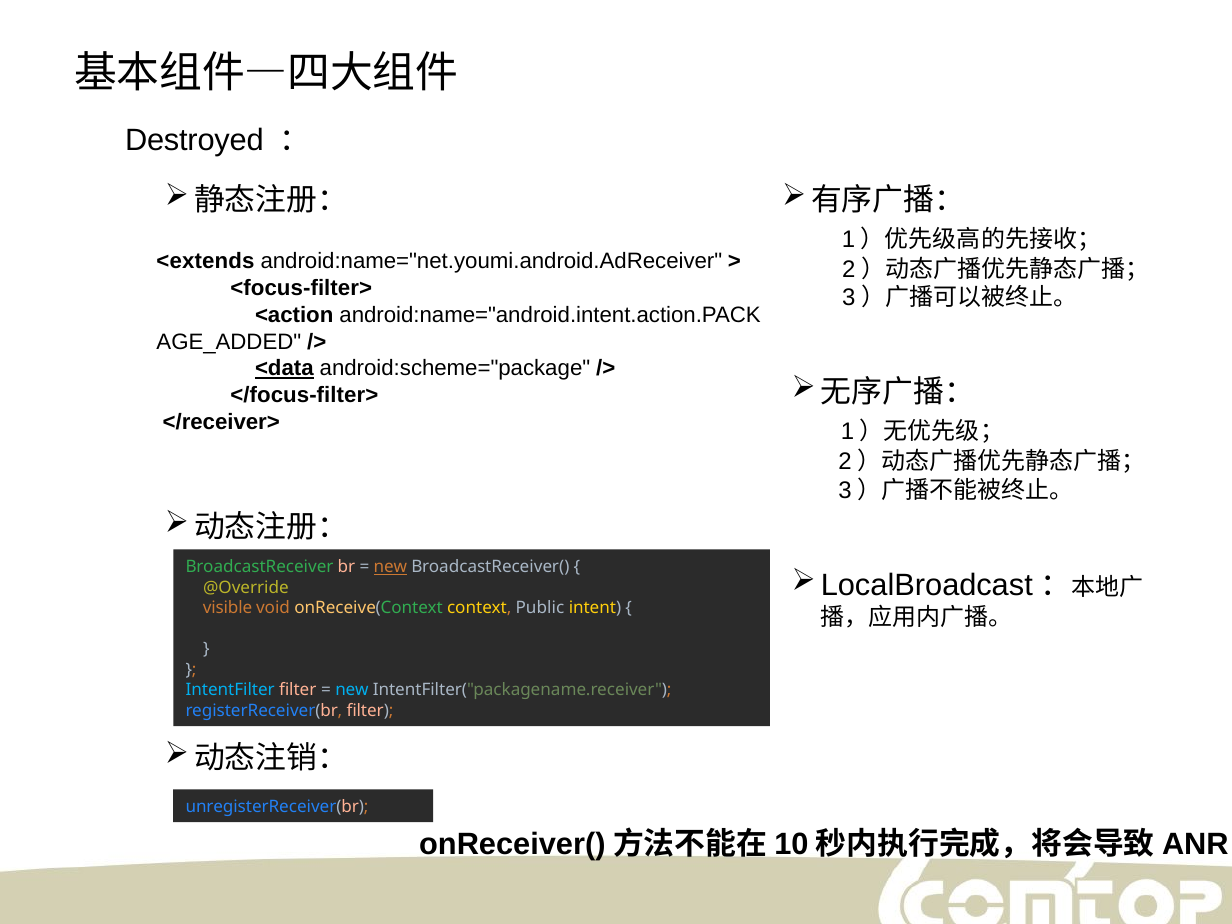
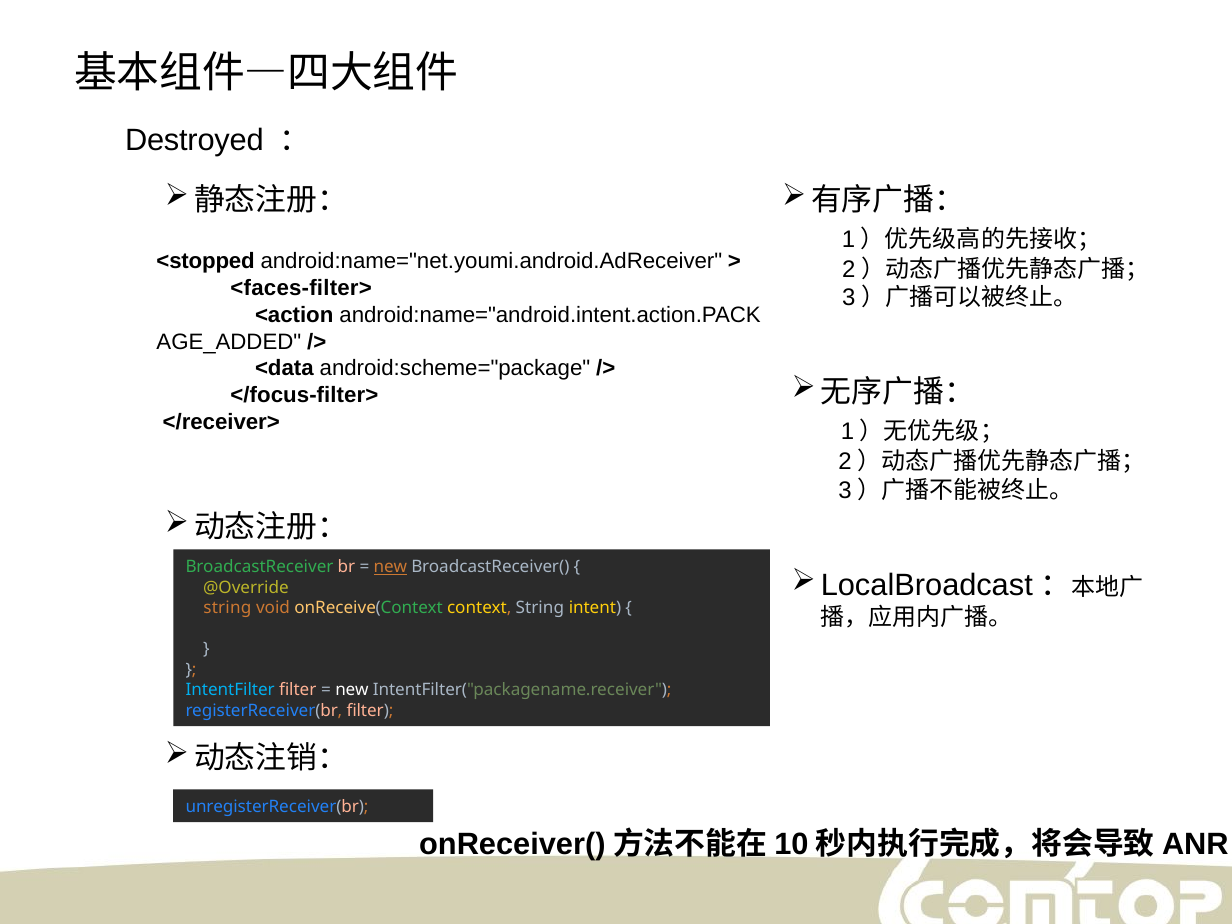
<extends: <extends -> <stopped
<focus-filter>: <focus-filter> -> <faces-filter>
<data underline: present -> none
visible at (228, 608): visible -> string
context Public: Public -> String
new at (352, 690) colour: light blue -> white
